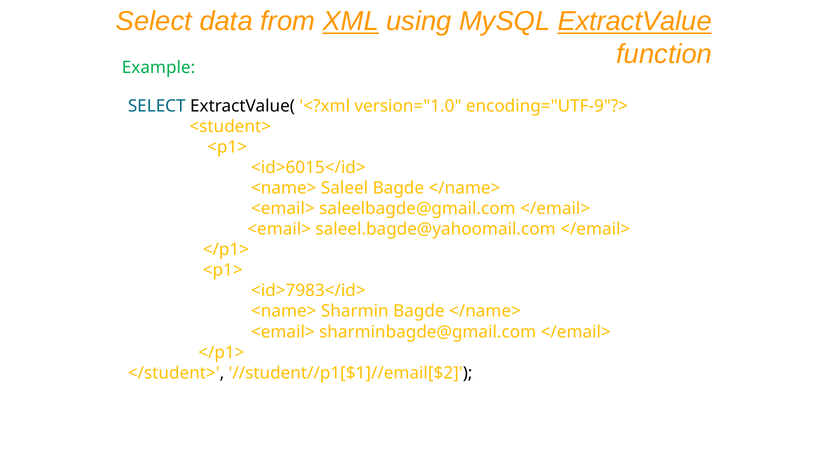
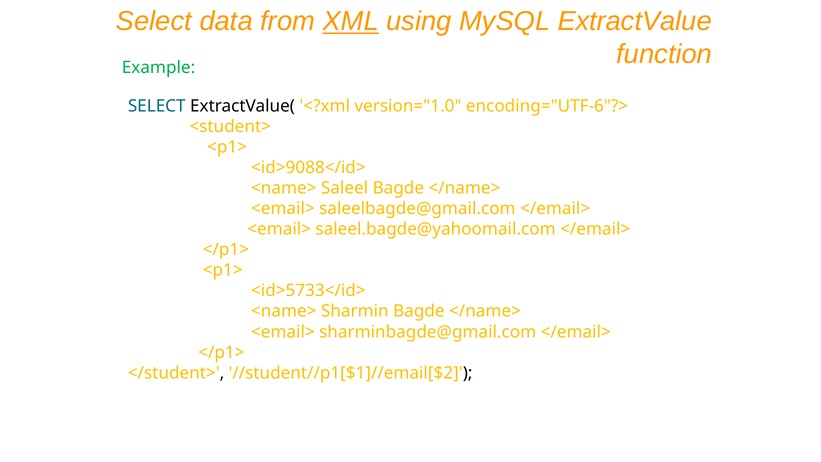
ExtractValue underline: present -> none
encoding="UTF-9"?>: encoding="UTF-9"?> -> encoding="UTF-6"?>
<id>6015</id>: <id>6015</id> -> <id>9088</id>
<id>7983</id>: <id>7983</id> -> <id>5733</id>
